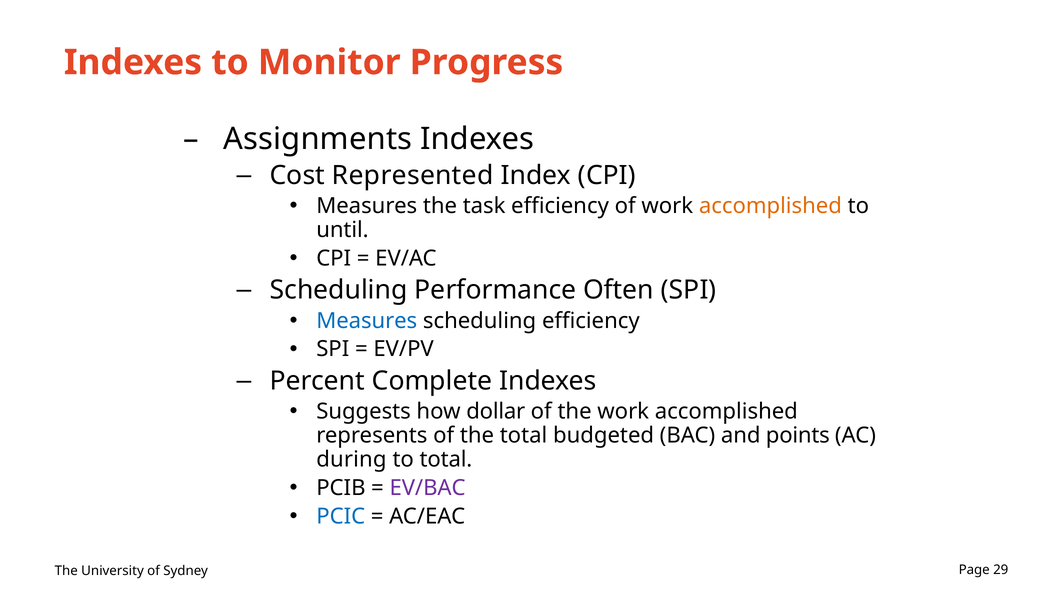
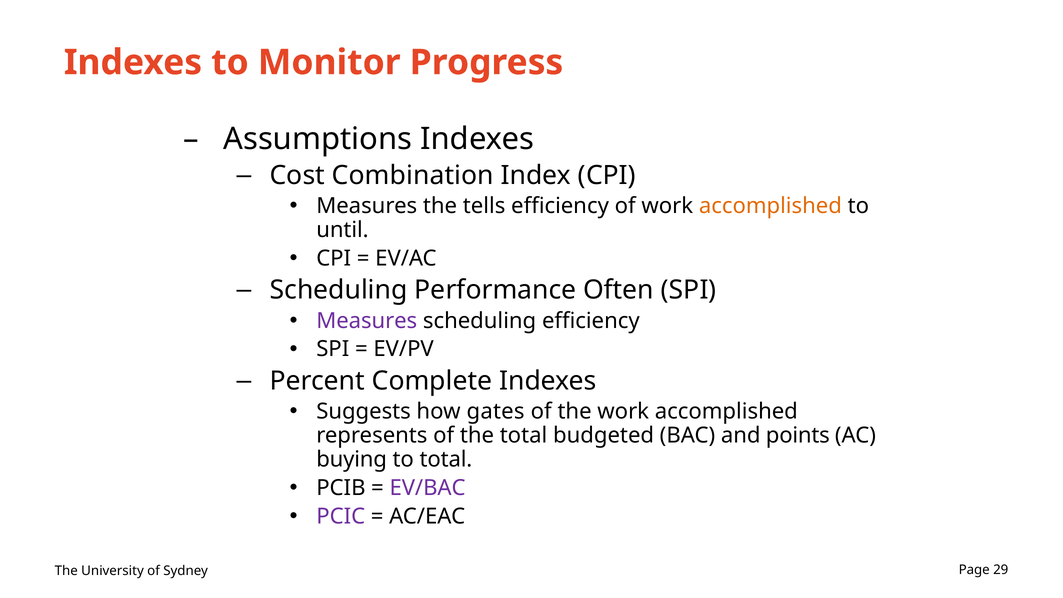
Assignments: Assignments -> Assumptions
Represented: Represented -> Combination
task: task -> tells
Measures at (367, 321) colour: blue -> purple
dollar: dollar -> gates
during: during -> buying
PCIC colour: blue -> purple
